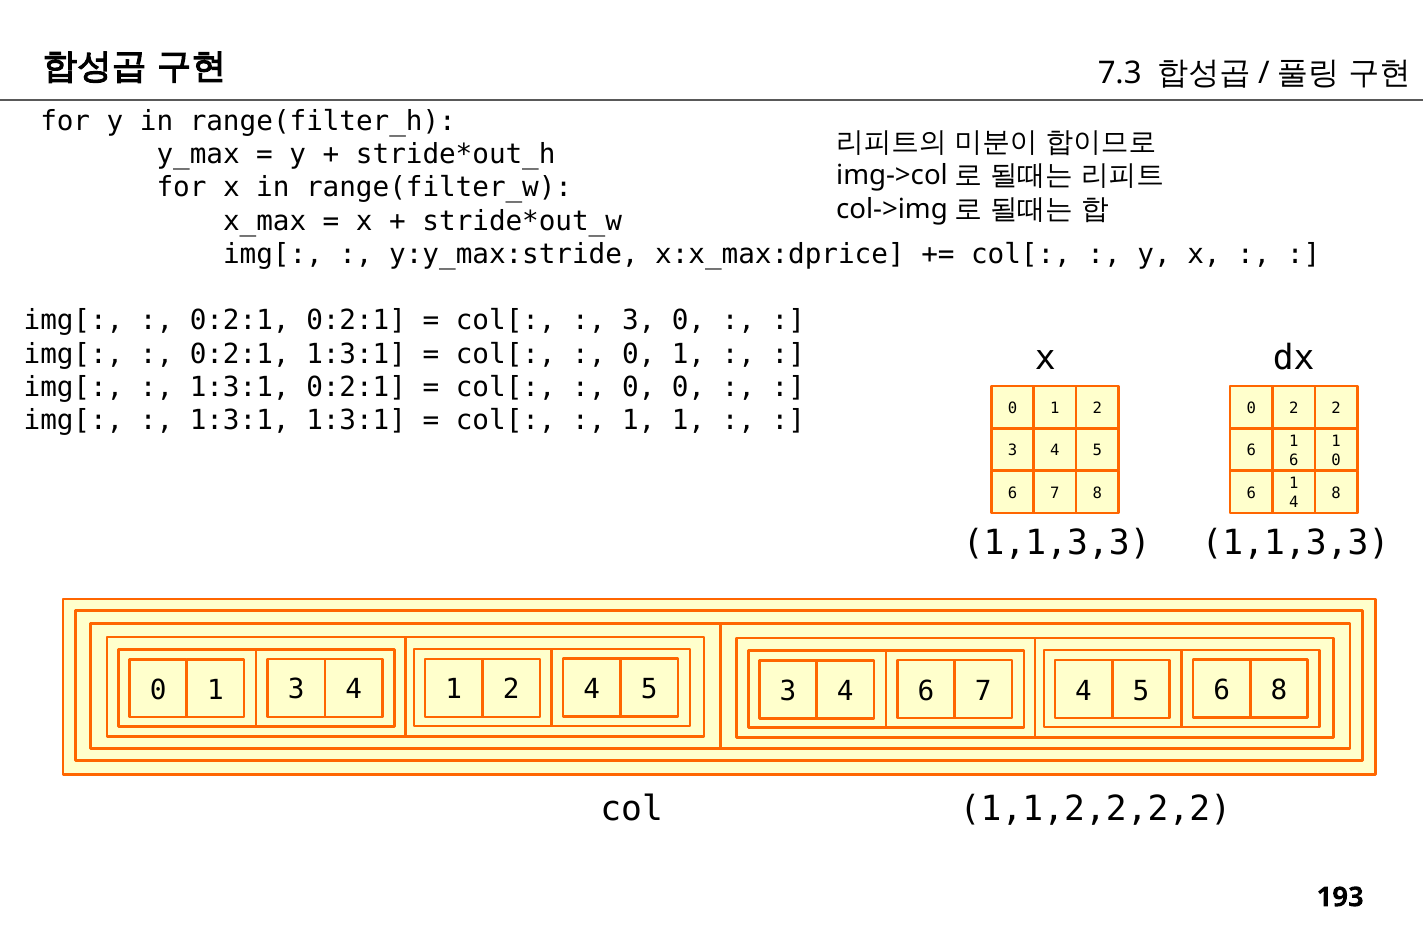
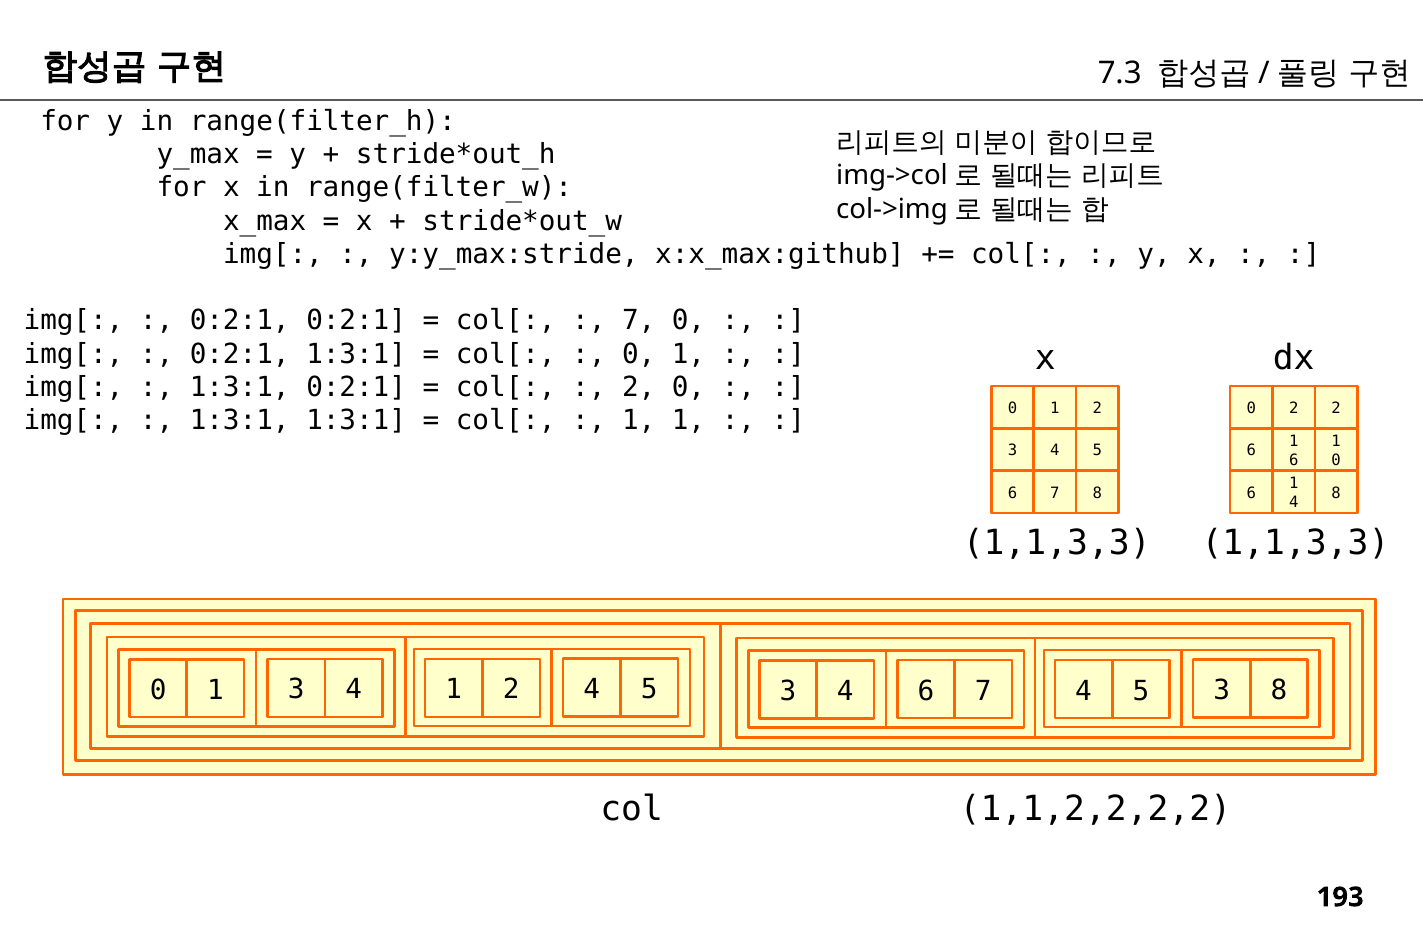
x:x_max:dprice: x:x_max:dprice -> x:x_max:github
3 at (639, 321): 3 -> 7
0 at (639, 387): 0 -> 2
7 4 5 6: 6 -> 3
